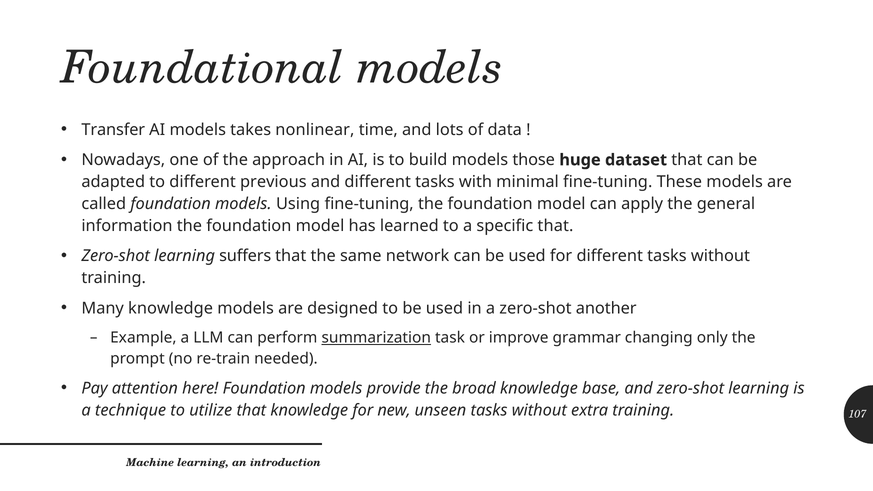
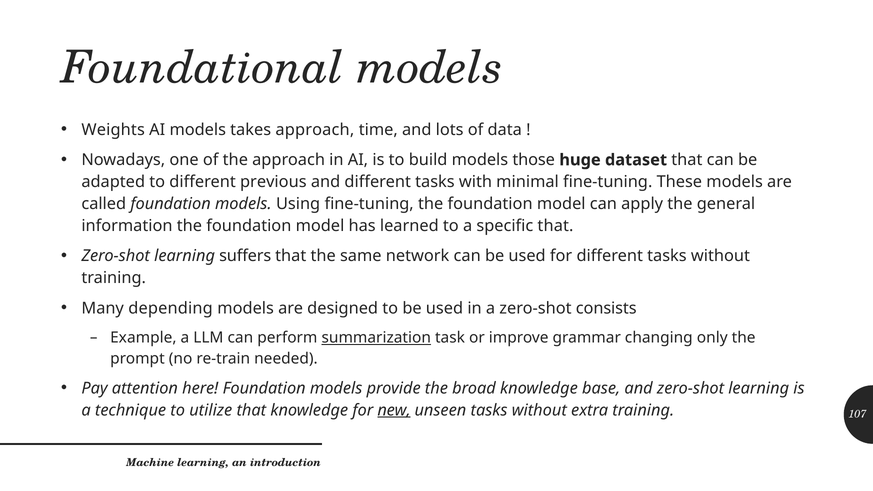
Transfer: Transfer -> Weights
takes nonlinear: nonlinear -> approach
Many knowledge: knowledge -> depending
another: another -> consists
new underline: none -> present
